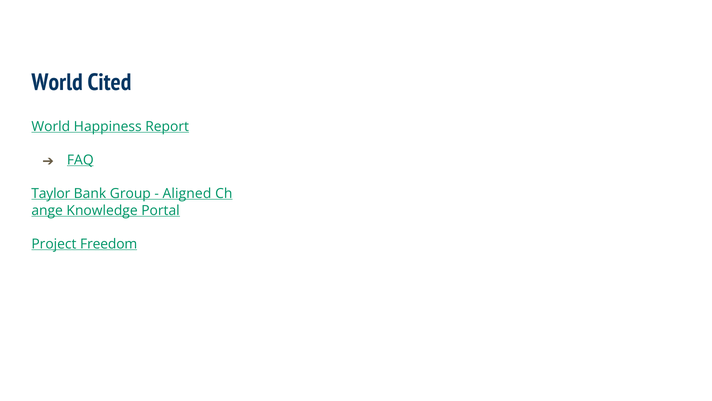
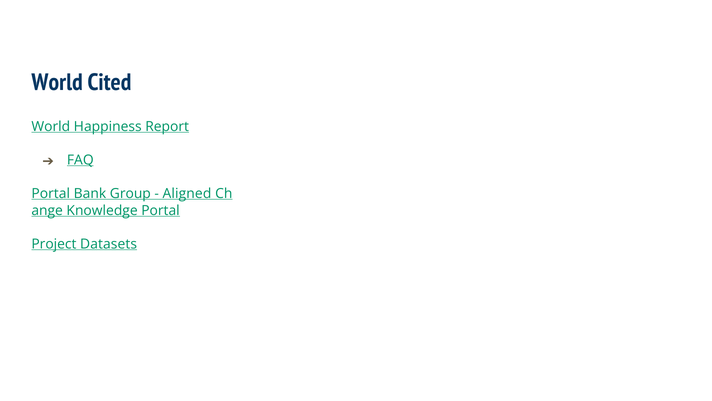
Taylor at (51, 194): Taylor -> Portal
Freedom: Freedom -> Datasets
